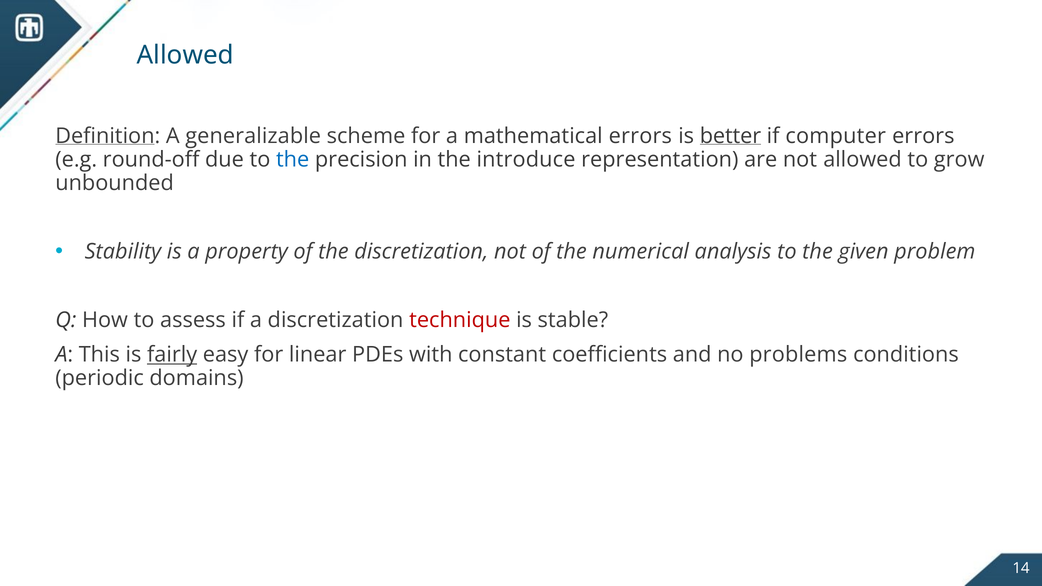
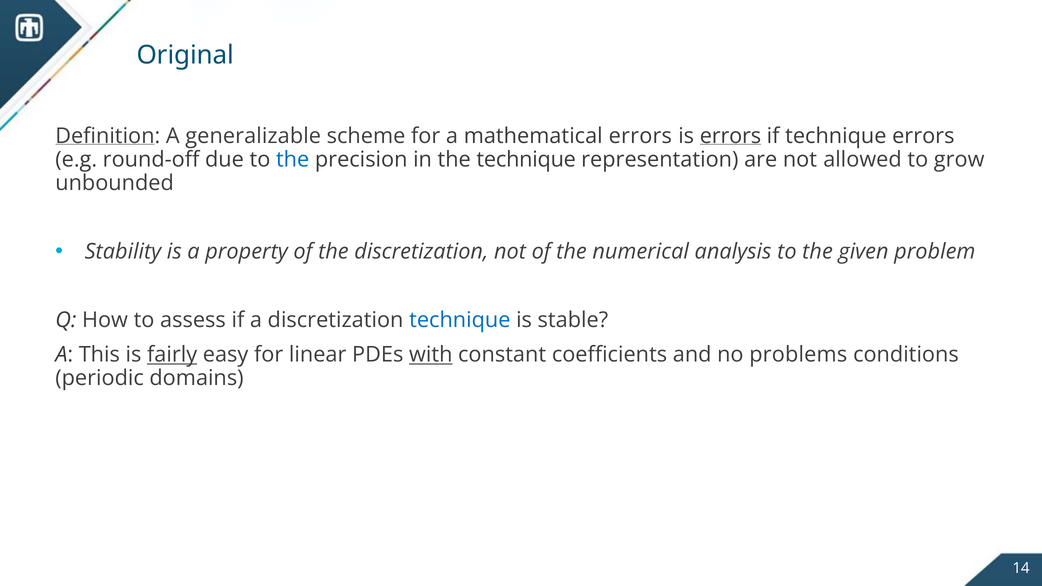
Allowed at (185, 55): Allowed -> Original
is better: better -> errors
if computer: computer -> technique
the introduce: introduce -> technique
technique at (460, 320) colour: red -> blue
with underline: none -> present
